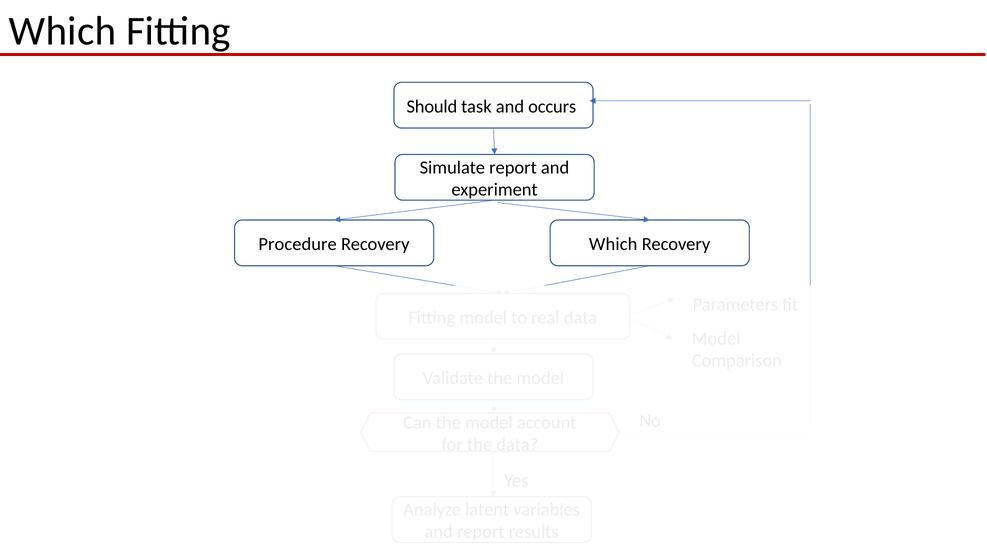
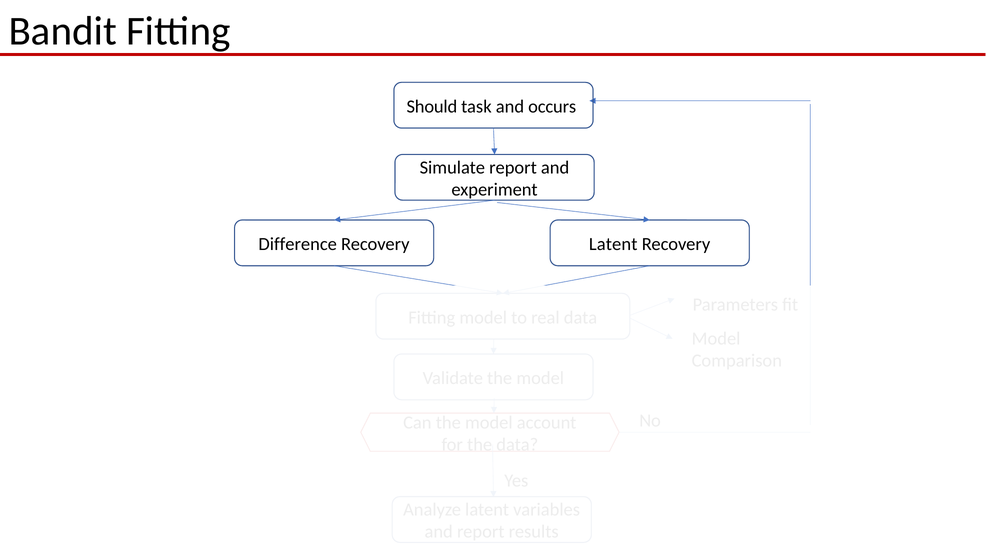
Which at (63, 31): Which -> Bandit
Procedure: Procedure -> Difference
Which at (613, 244): Which -> Latent
